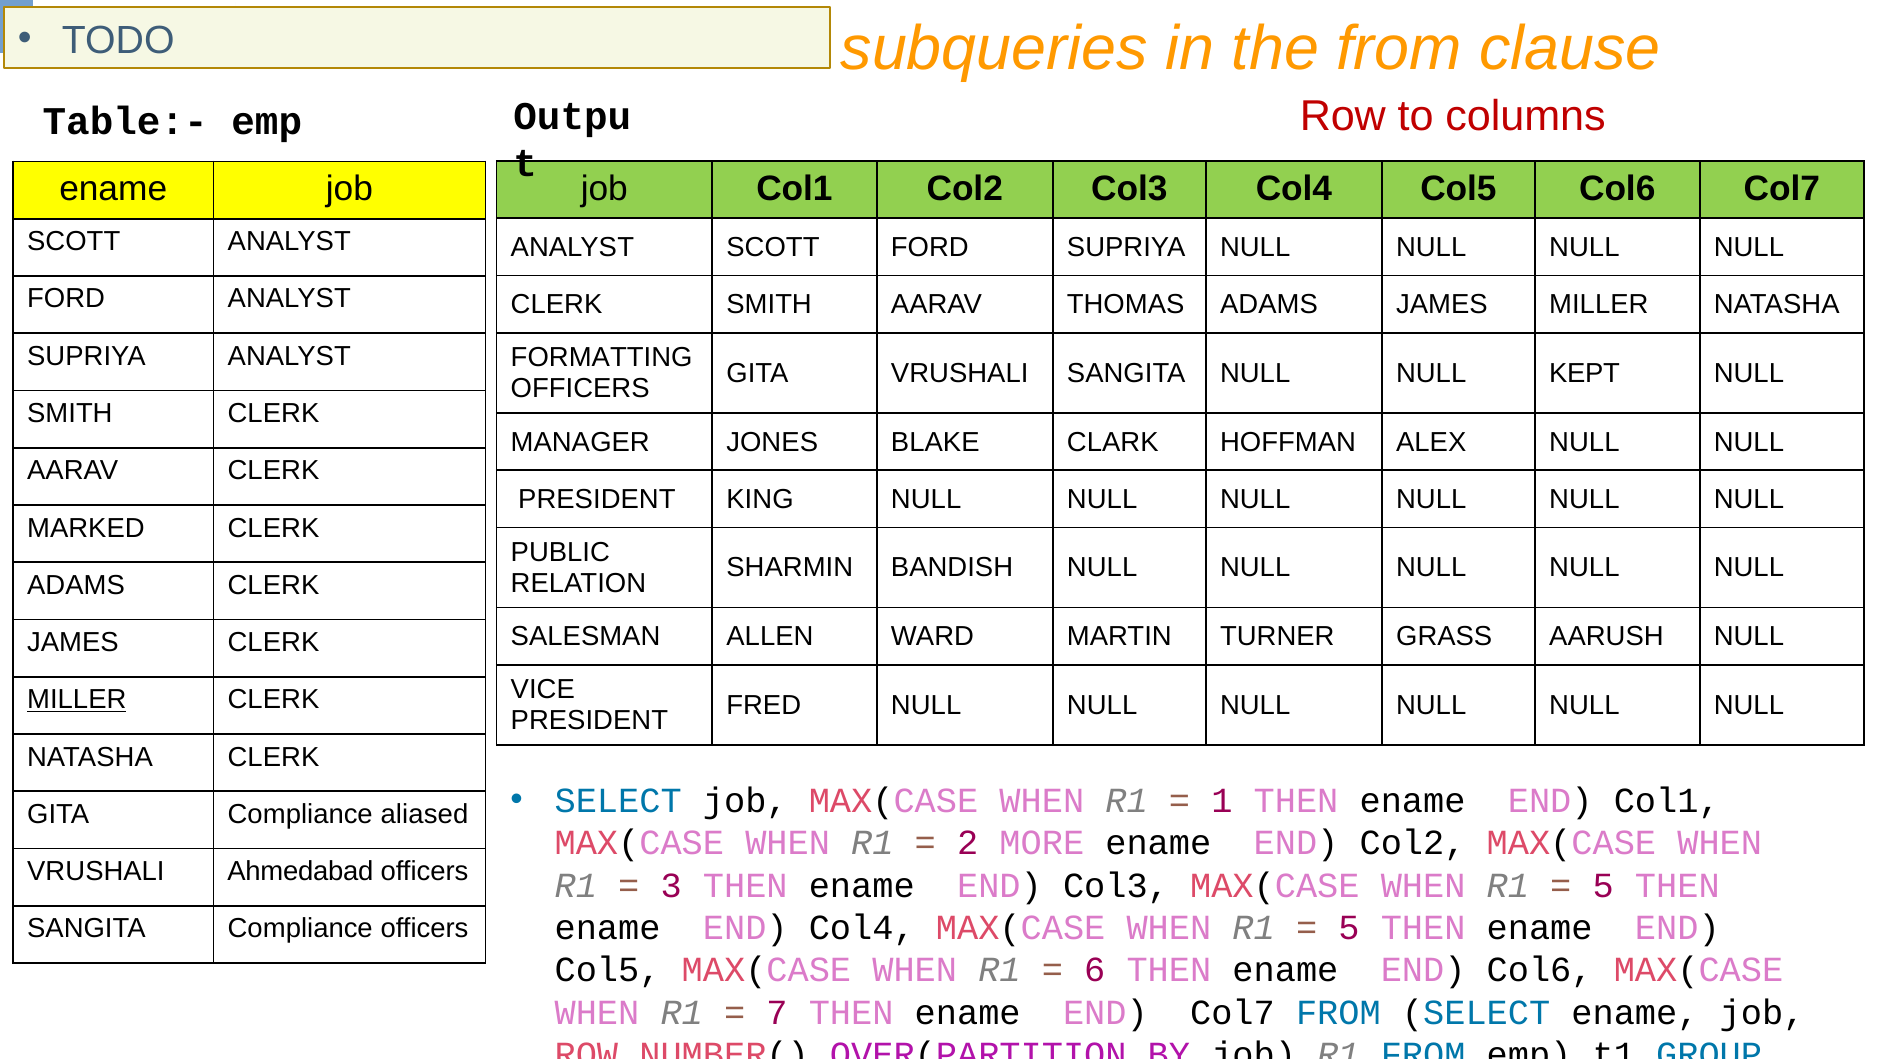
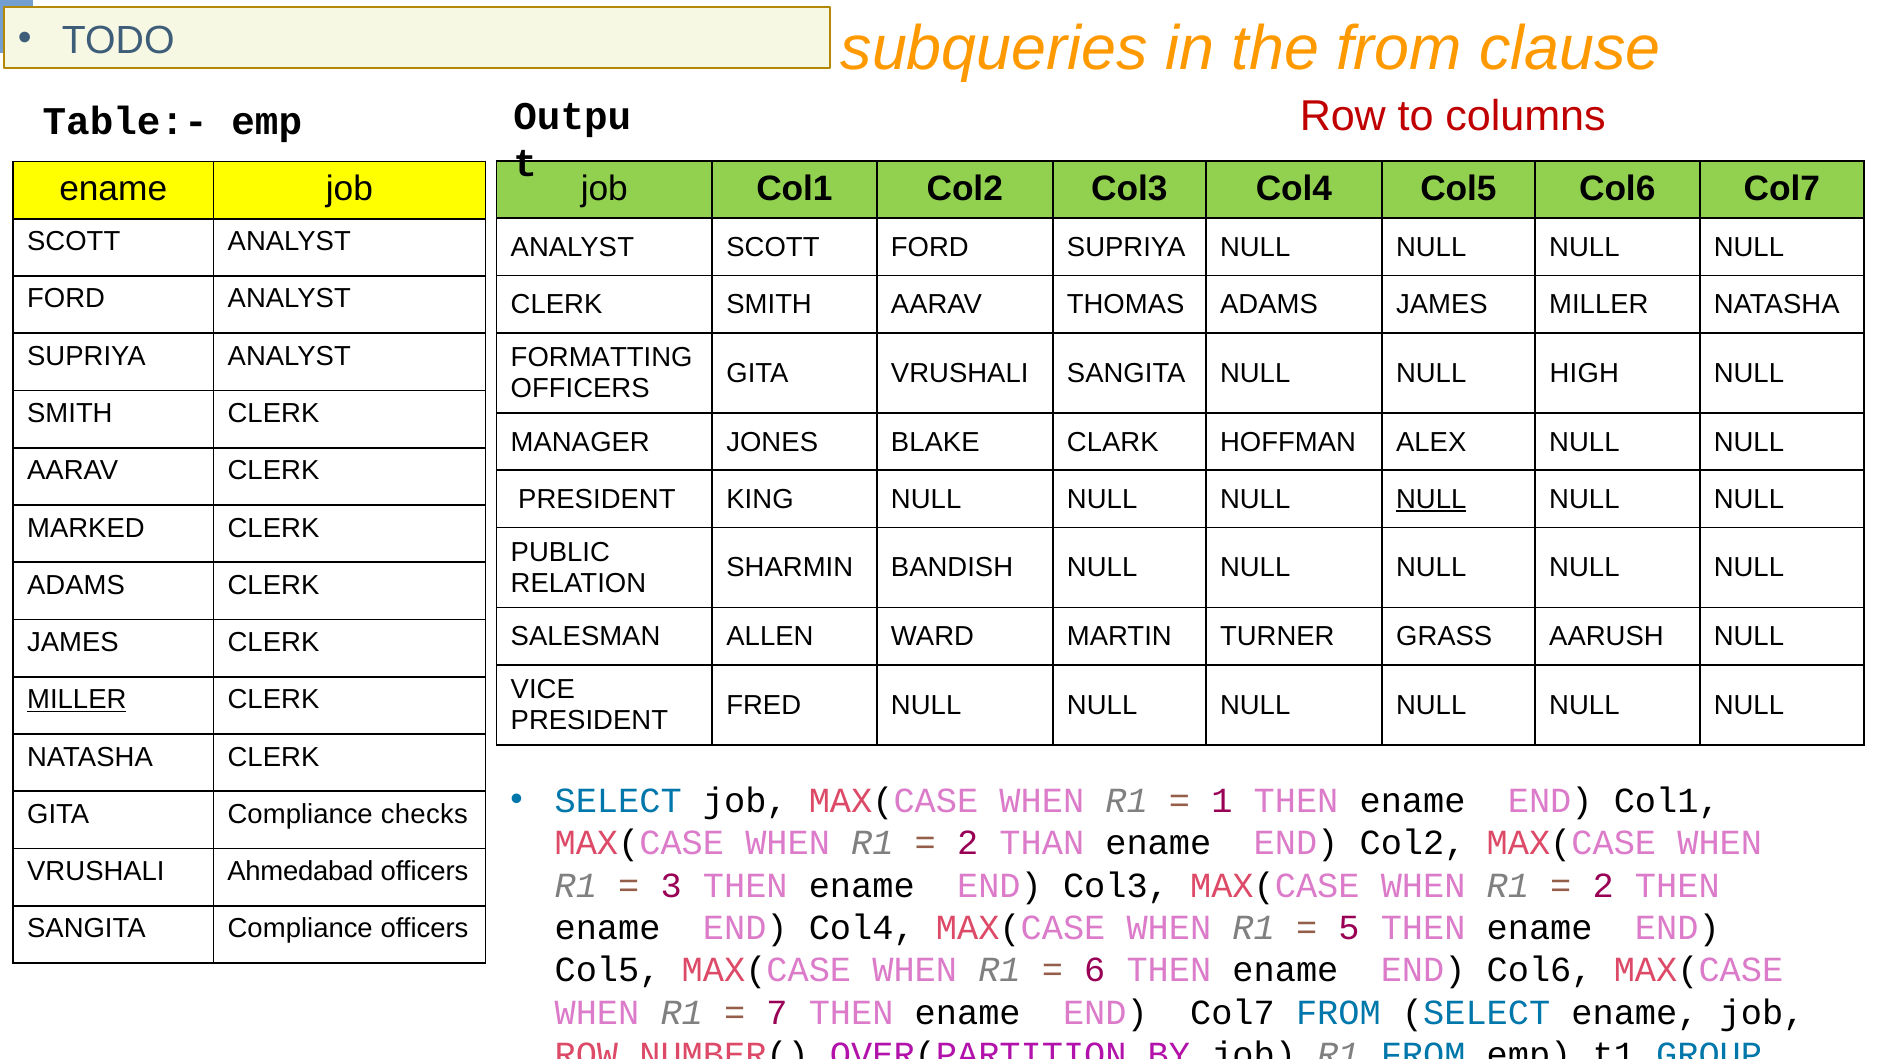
KEPT: KEPT -> HIGH
NULL at (1431, 499) underline: none -> present
aliased: aliased -> checks
MORE: MORE -> THAN
5 at (1603, 886): 5 -> 2
